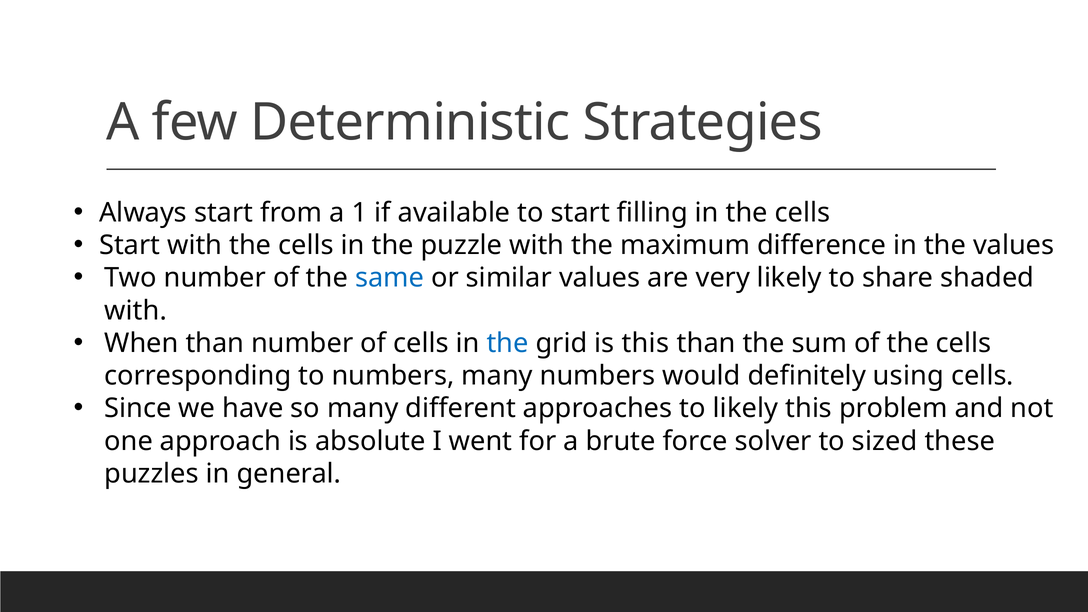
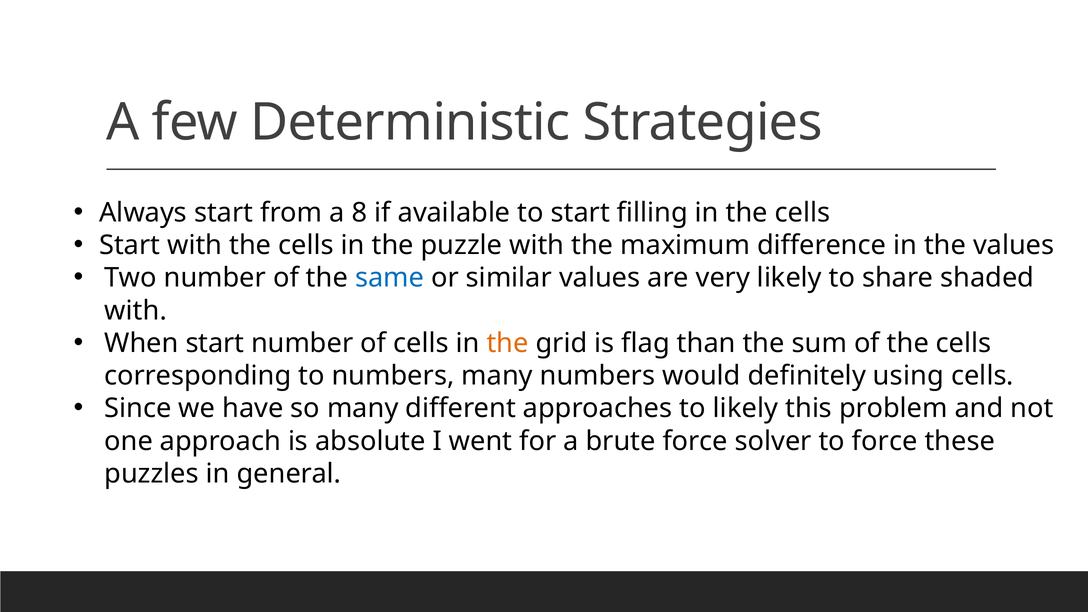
1: 1 -> 8
When than: than -> start
the at (508, 343) colour: blue -> orange
is this: this -> flag
to sized: sized -> force
